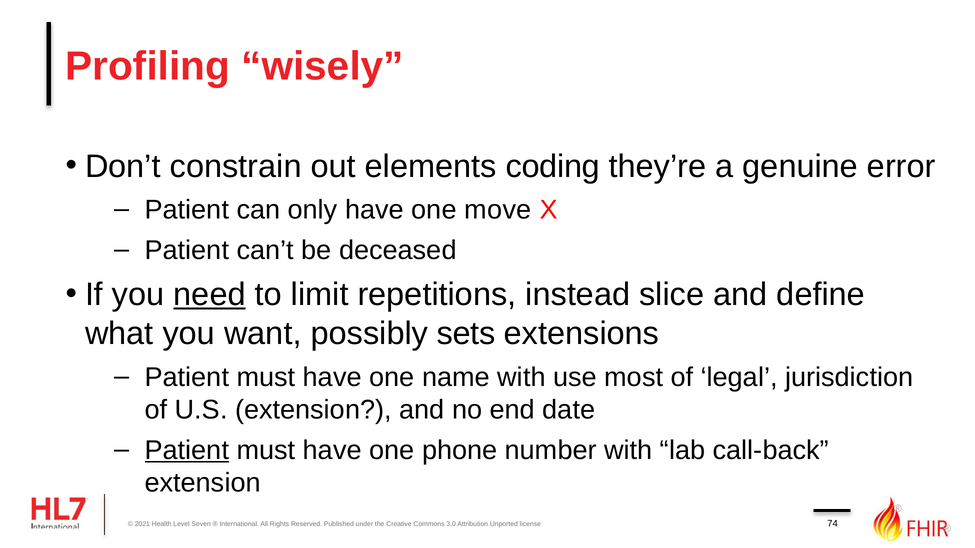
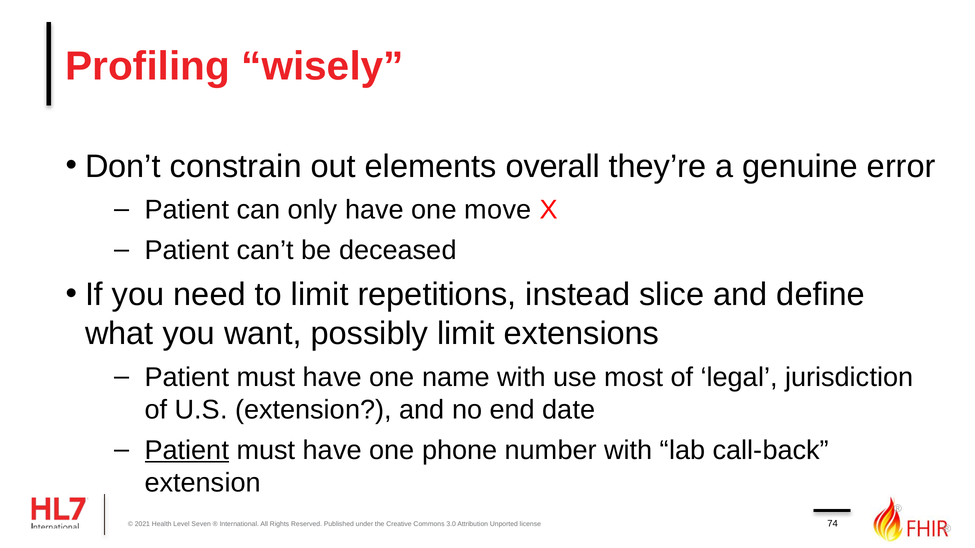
coding: coding -> overall
need underline: present -> none
possibly sets: sets -> limit
